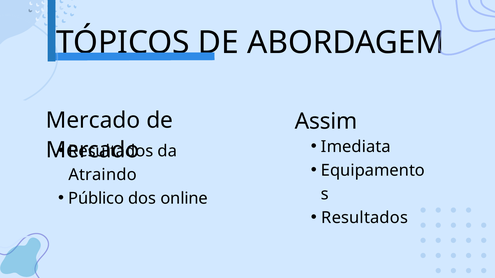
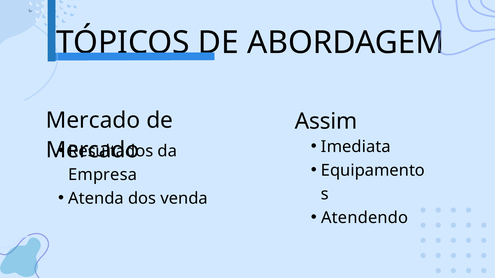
Atraindo: Atraindo -> Empresa
Público: Público -> Atenda
online: online -> venda
Resultados at (365, 218): Resultados -> Atendendo
